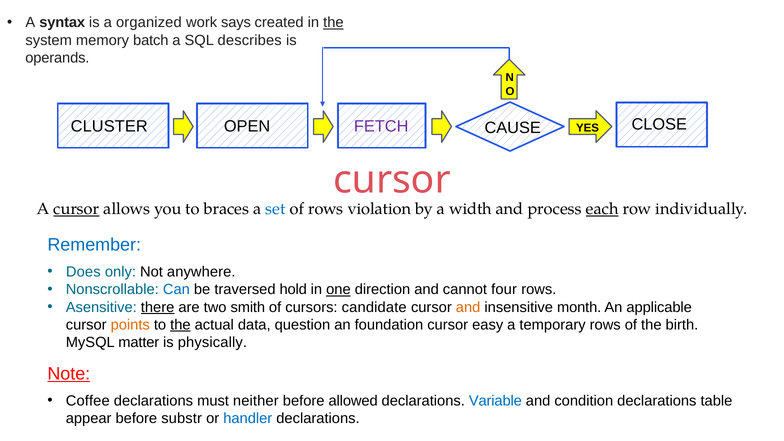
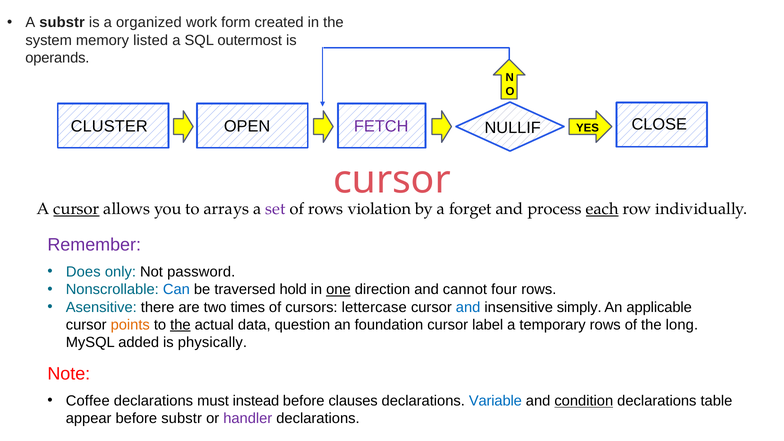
A syntax: syntax -> substr
says: says -> form
the at (333, 23) underline: present -> none
batch: batch -> listed
describes: describes -> outermost
CAUSE: CAUSE -> NULLIF
braces: braces -> arrays
set colour: blue -> purple
width: width -> forget
Remember colour: blue -> purple
anywhere: anywhere -> password
there underline: present -> none
smith: smith -> times
candidate: candidate -> lettercase
and at (468, 307) colour: orange -> blue
month: month -> simply
easy: easy -> label
birth: birth -> long
matter: matter -> added
Note underline: present -> none
neither: neither -> instead
allowed: allowed -> clauses
condition underline: none -> present
handler colour: blue -> purple
